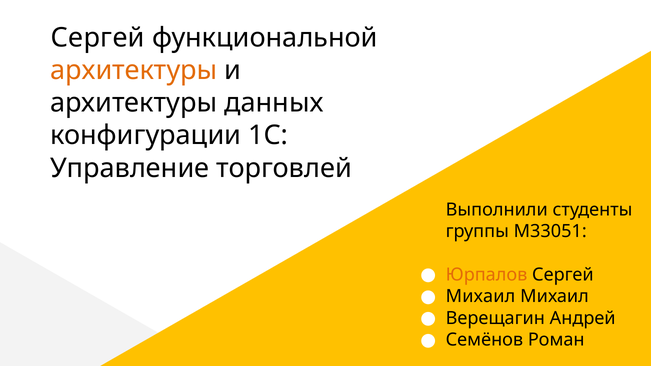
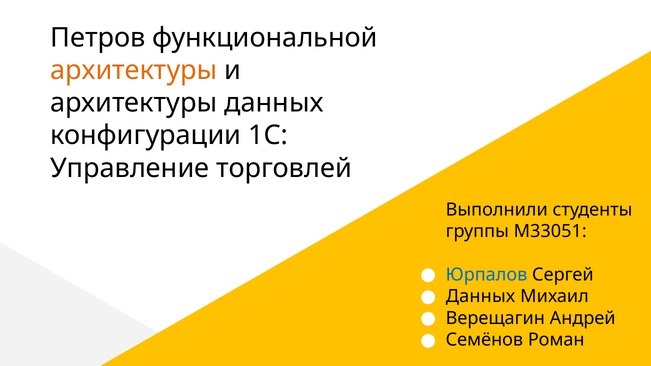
Сергей at (98, 38): Сергей -> Петров
Юрпалов colour: orange -> blue
Михаил at (481, 297): Михаил -> Данных
